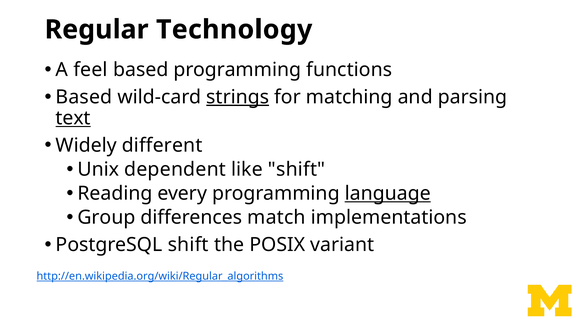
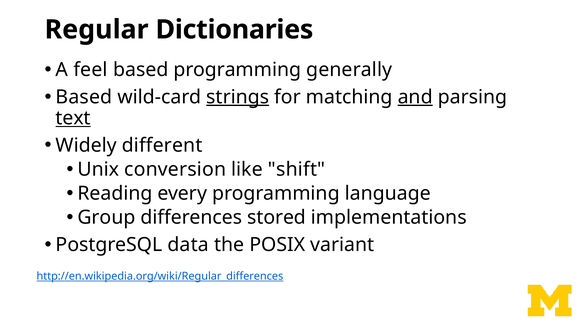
Technology: Technology -> Dictionaries
functions: functions -> generally
and underline: none -> present
dependent: dependent -> conversion
language underline: present -> none
match: match -> stored
PostgreSQL shift: shift -> data
http://en.wikipedia.org/wiki/Regular_algorithms: http://en.wikipedia.org/wiki/Regular_algorithms -> http://en.wikipedia.org/wiki/Regular_differences
